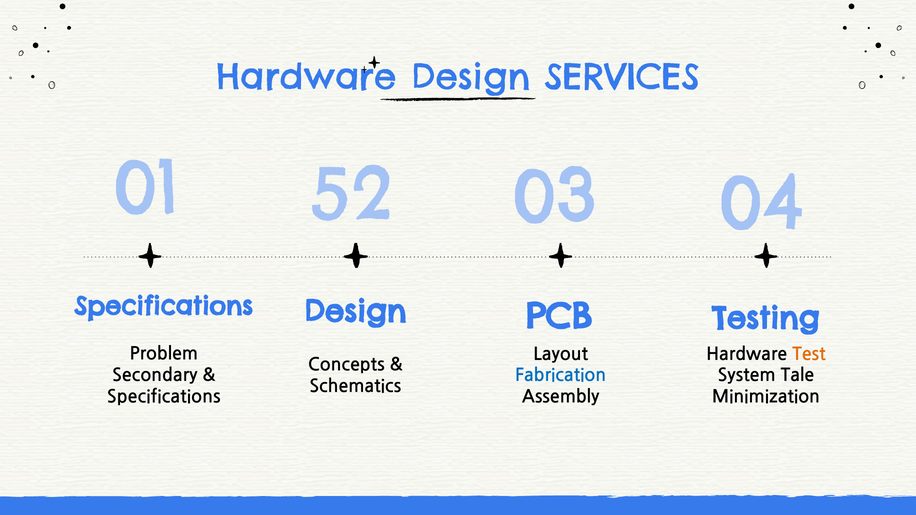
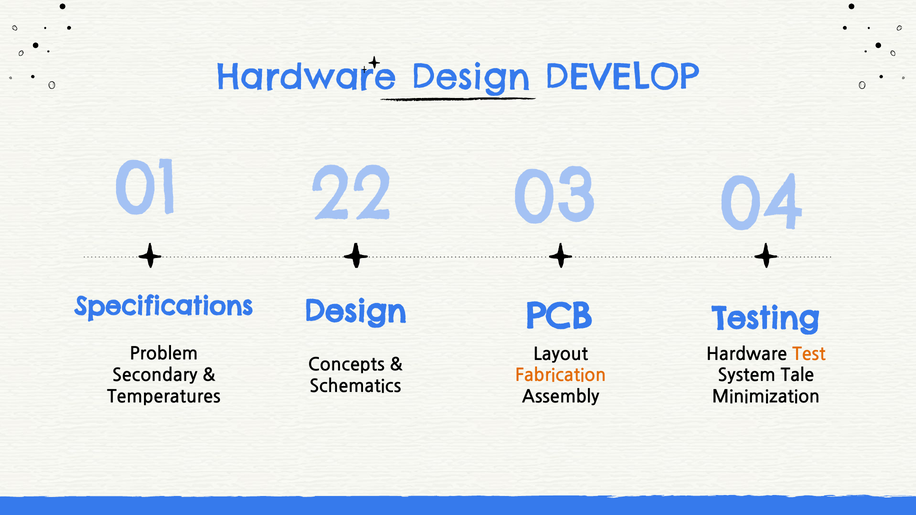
SERVICES: SERVICES -> DEVELOP
52: 52 -> 22
Fabrication colour: blue -> orange
Specifications at (164, 397): Specifications -> Temperatures
